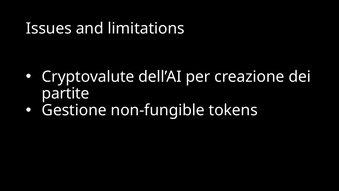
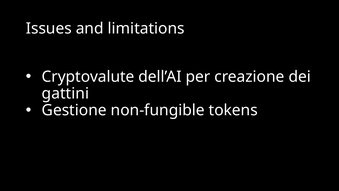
partite: partite -> gattini
